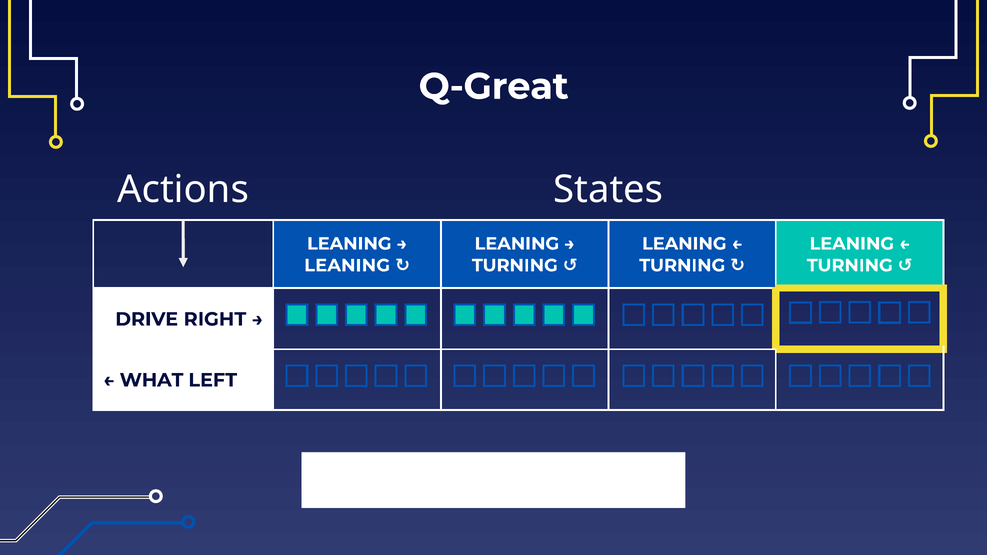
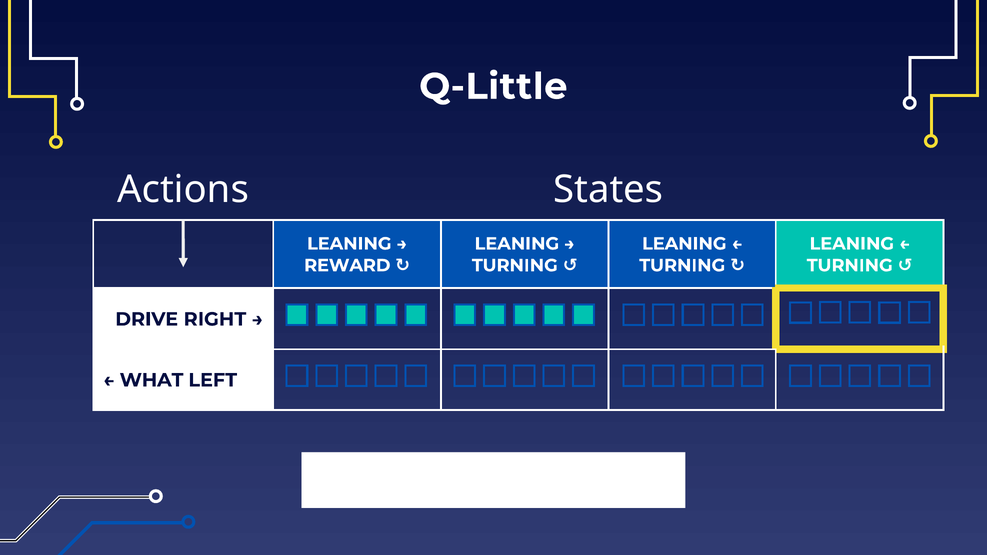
Q-Great: Q-Great -> Q-Little
LEANING at (347, 266): LEANING -> REWARD
